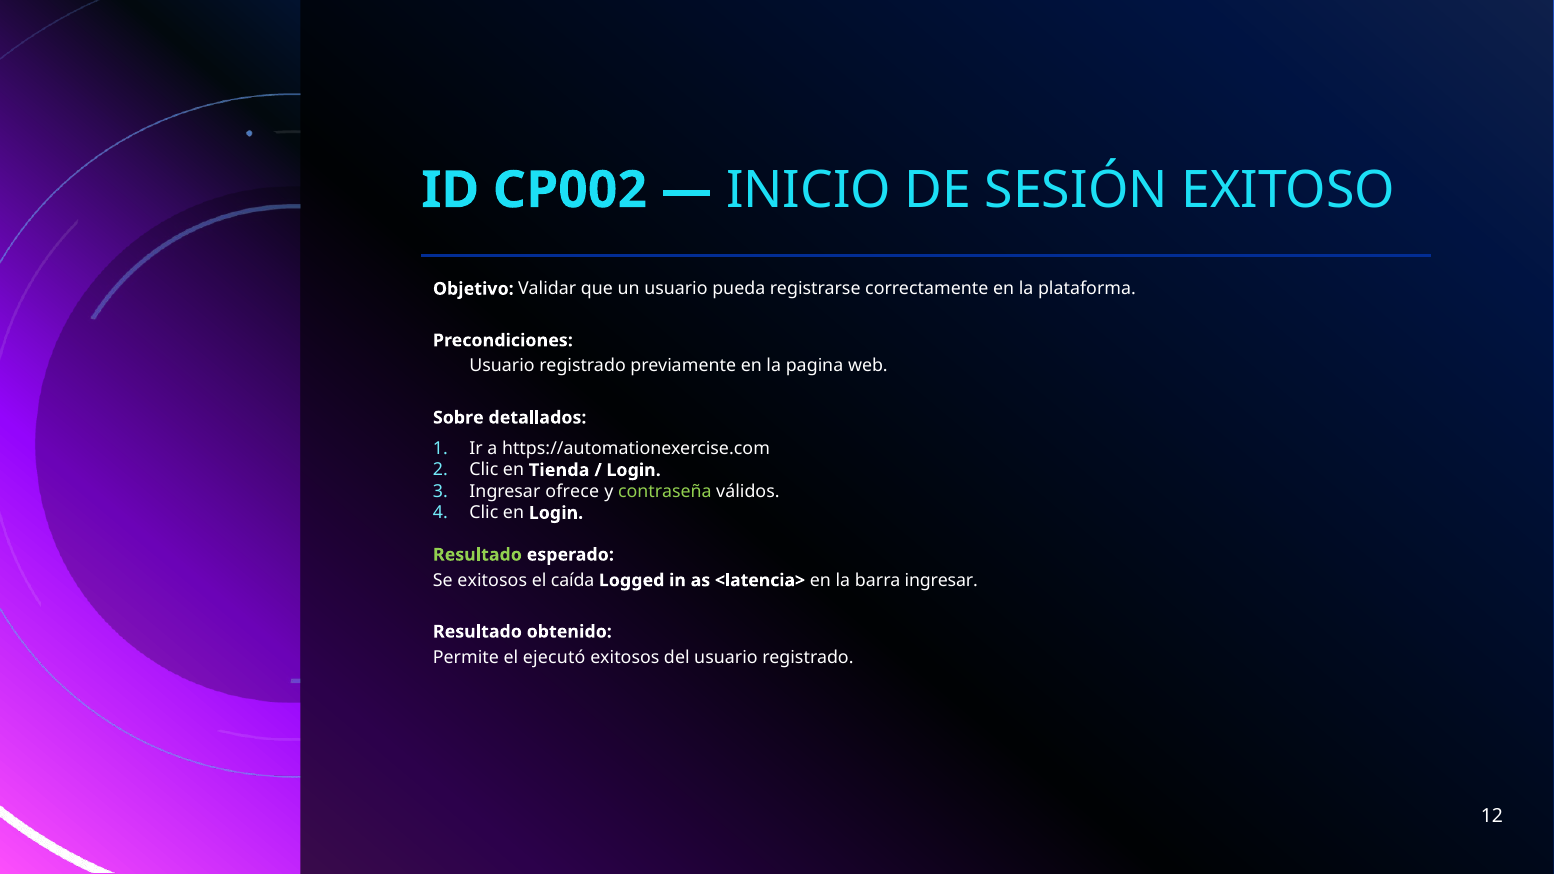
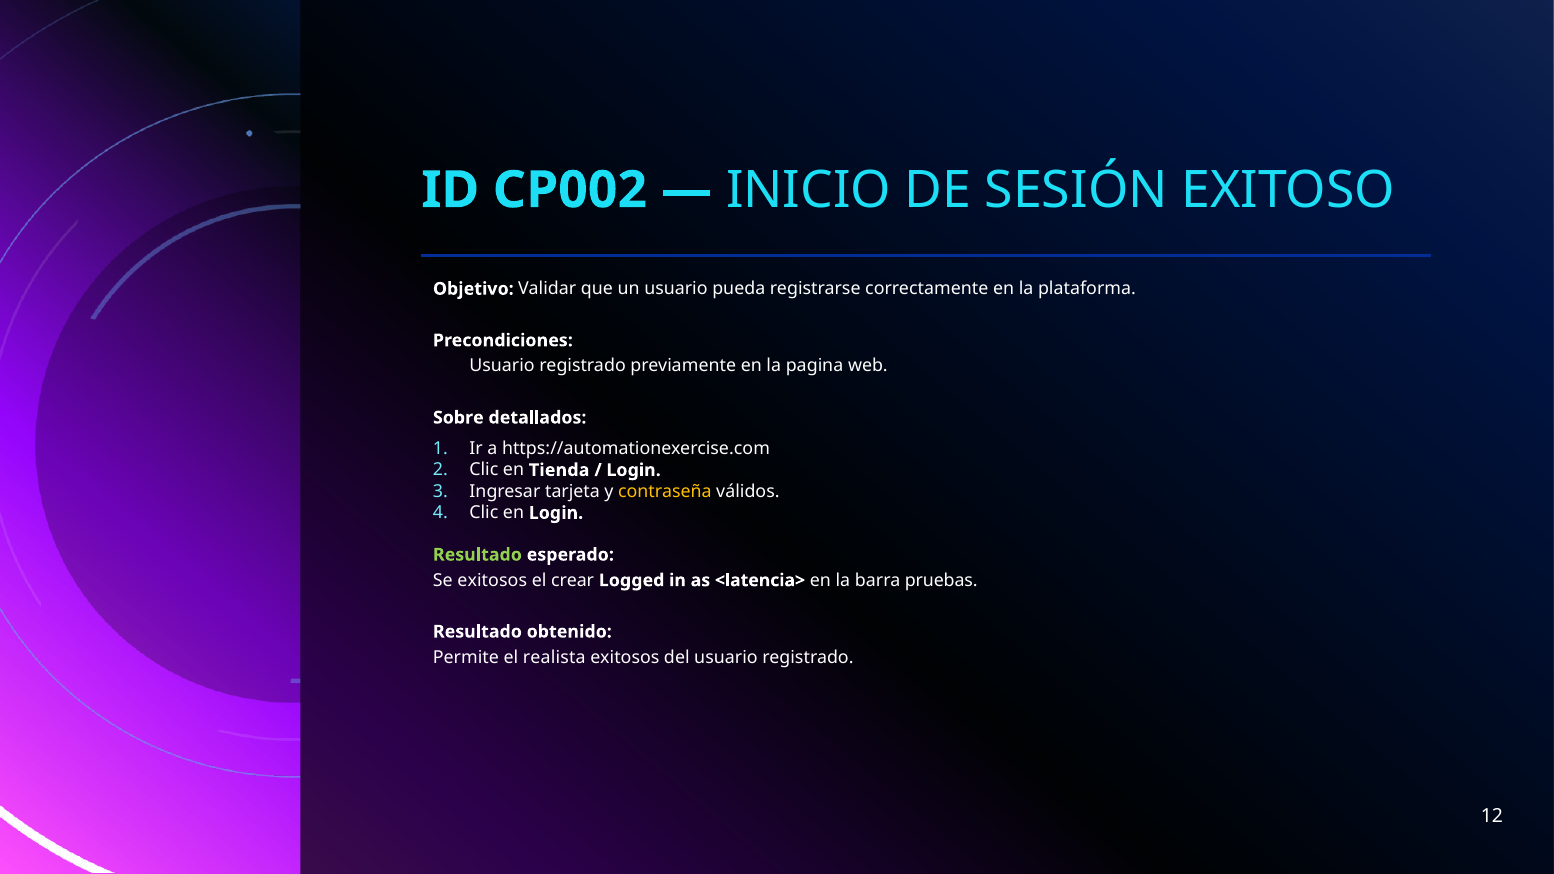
ofrece: ofrece -> tarjeta
contraseña colour: light green -> yellow
caída: caída -> crear
barra ingresar: ingresar -> pruebas
ejecutó: ejecutó -> realista
